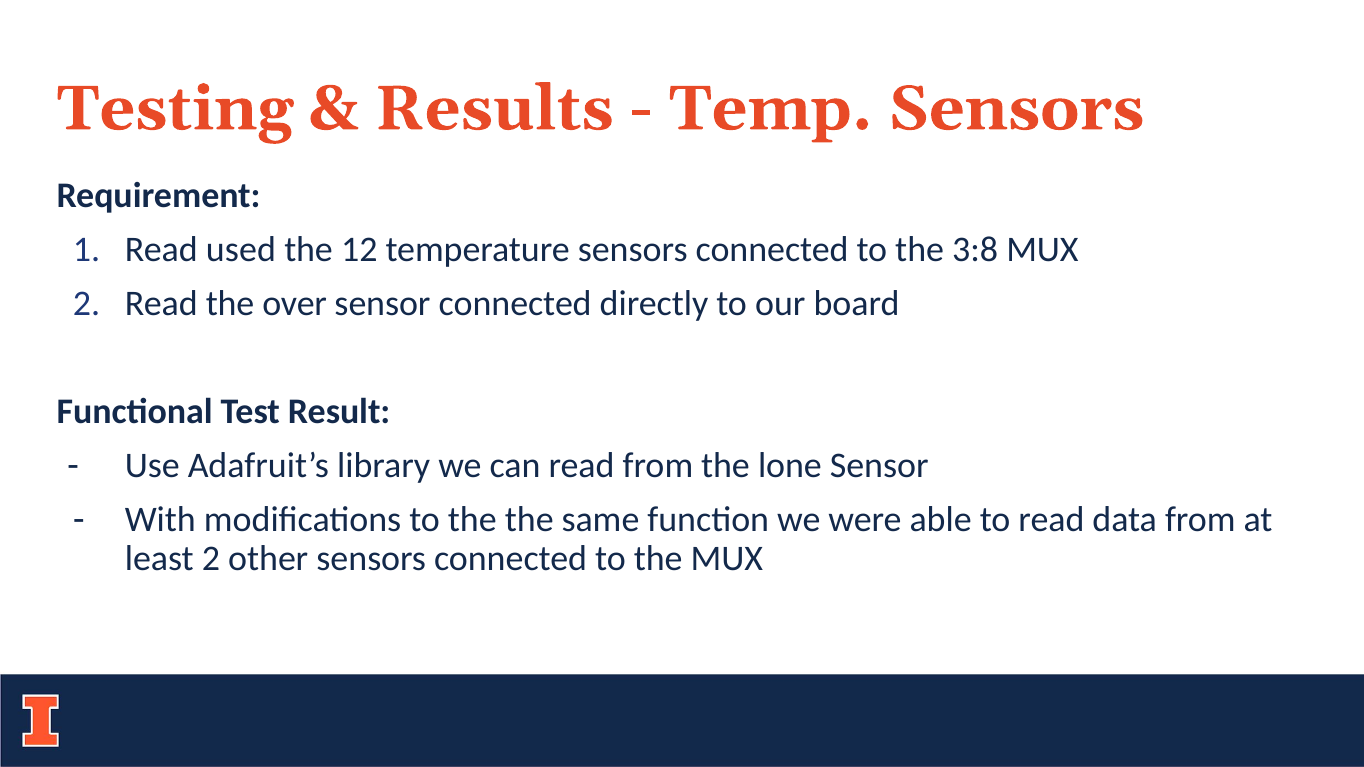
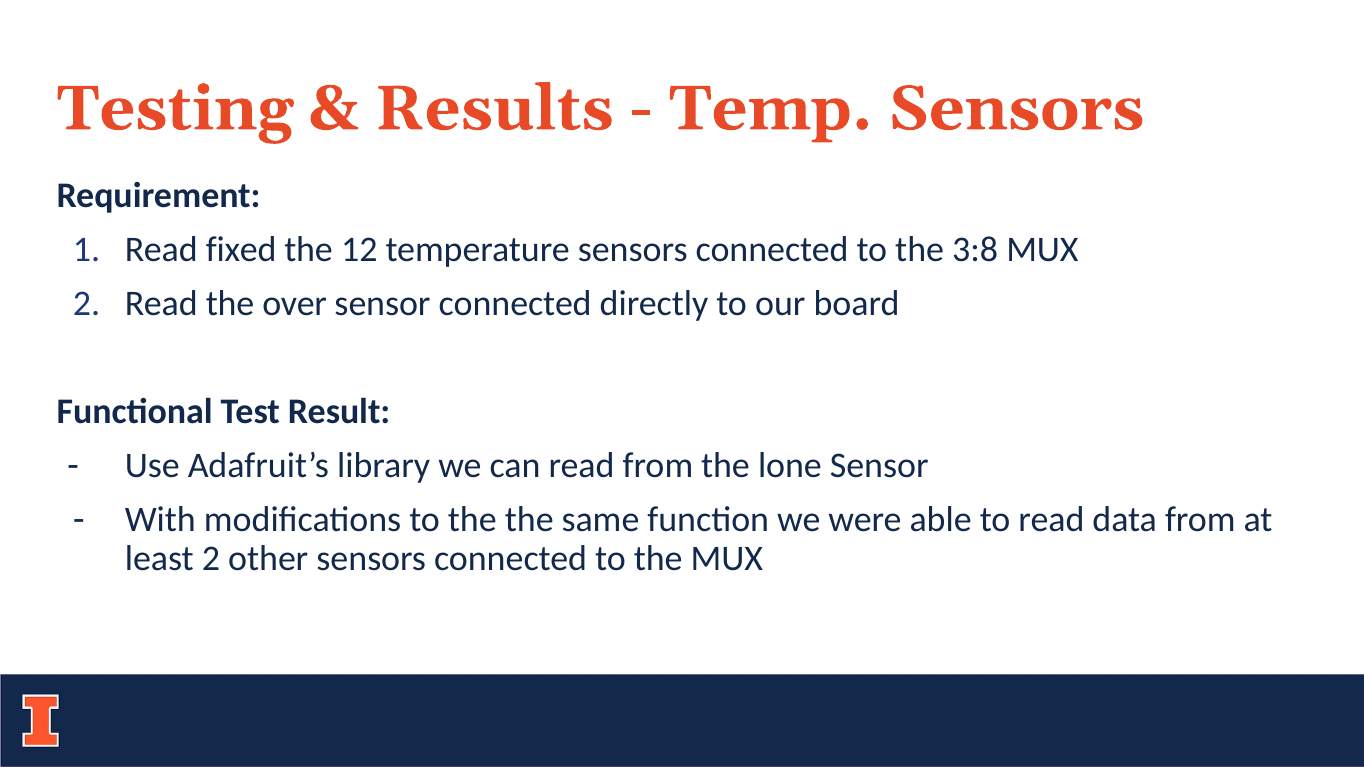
used: used -> fixed
